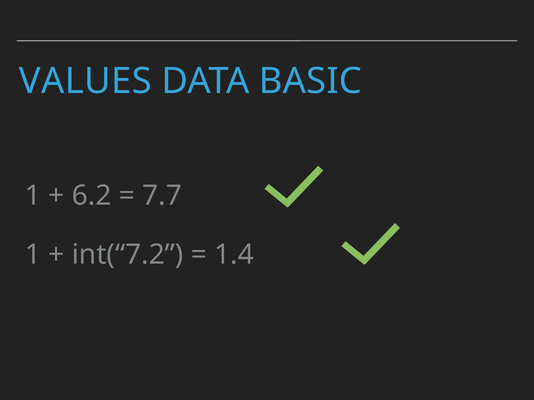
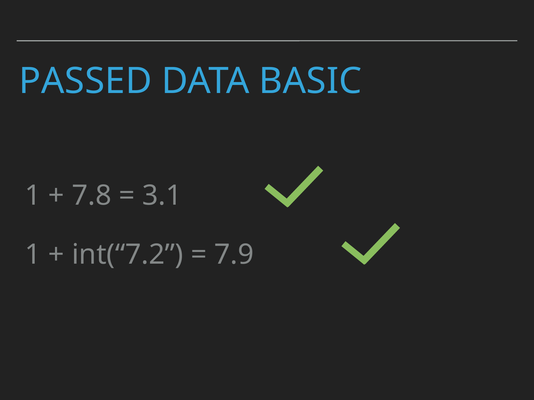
VALUES: VALUES -> PASSED
6.2: 6.2 -> 7.8
7.7: 7.7 -> 3.1
1.4: 1.4 -> 7.9
